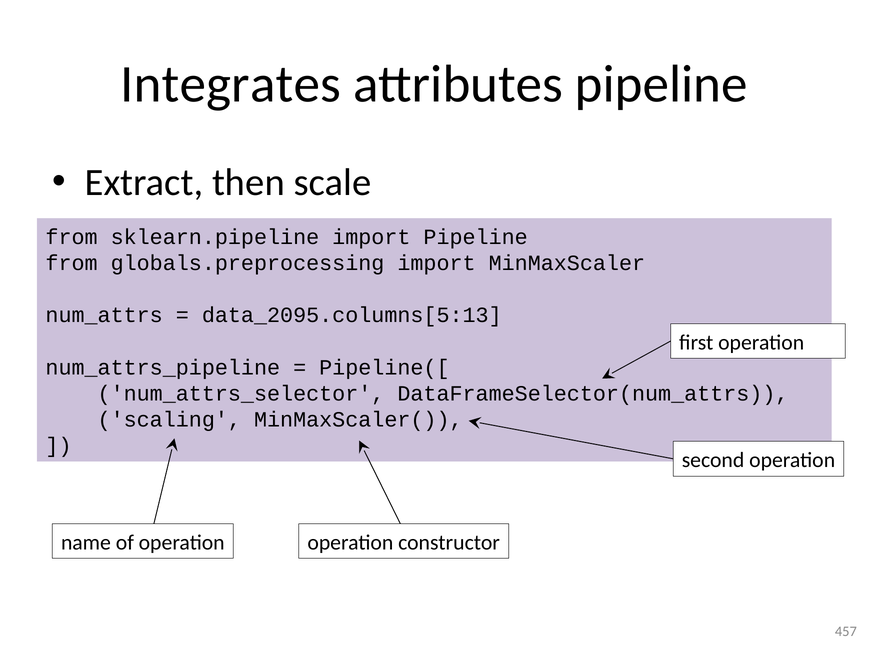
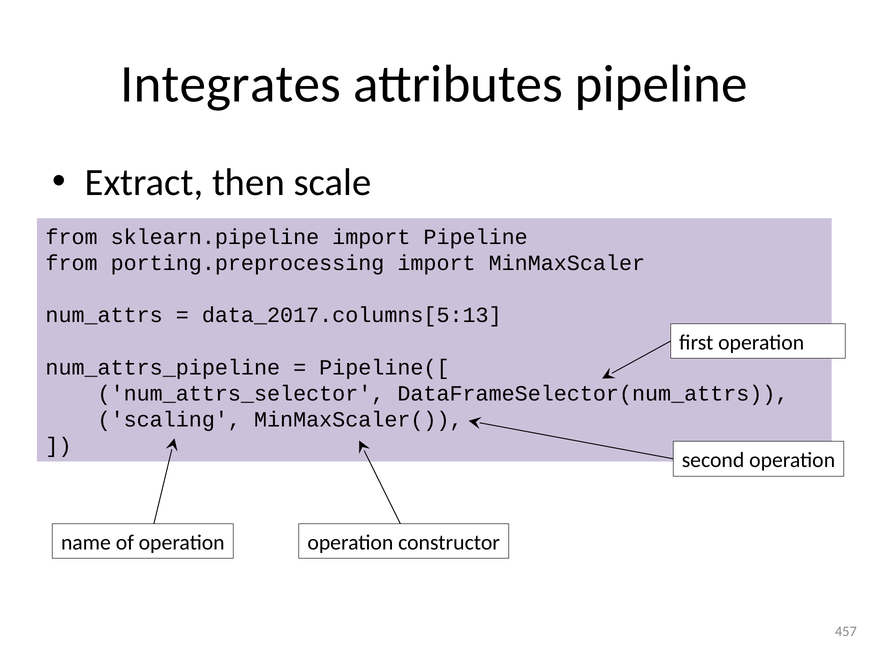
globals.preprocessing: globals.preprocessing -> porting.preprocessing
data_2095.columns[5:13: data_2095.columns[5:13 -> data_2017.columns[5:13
